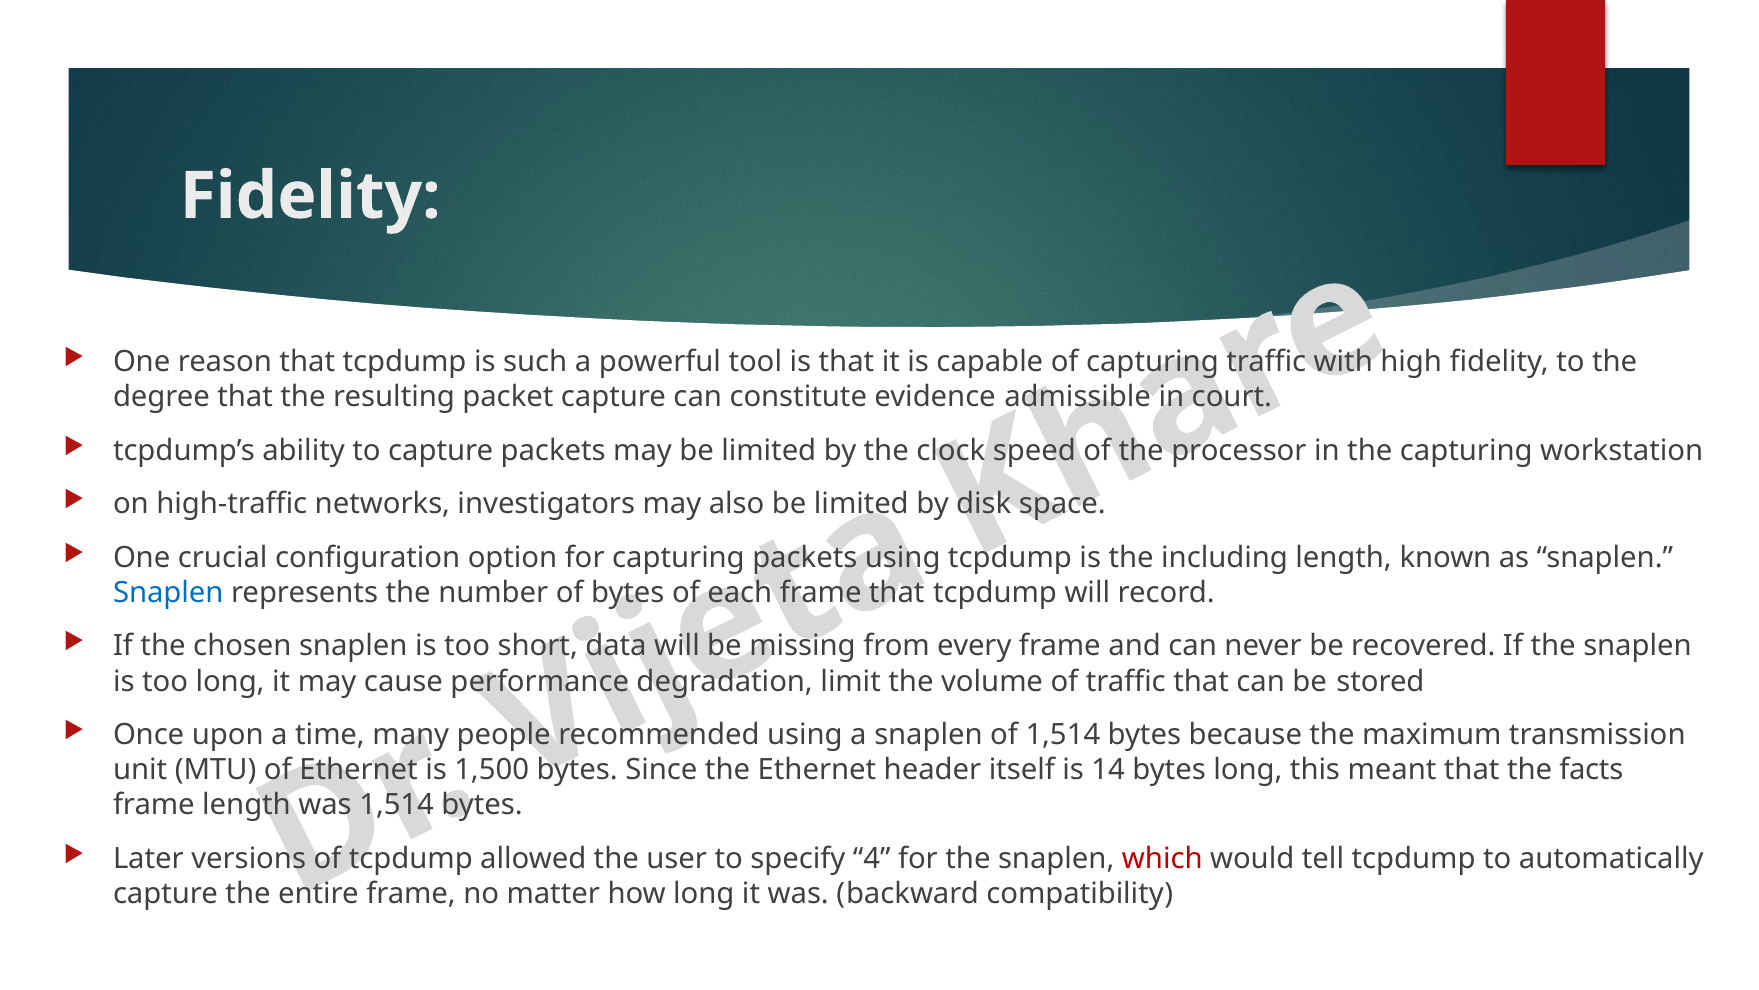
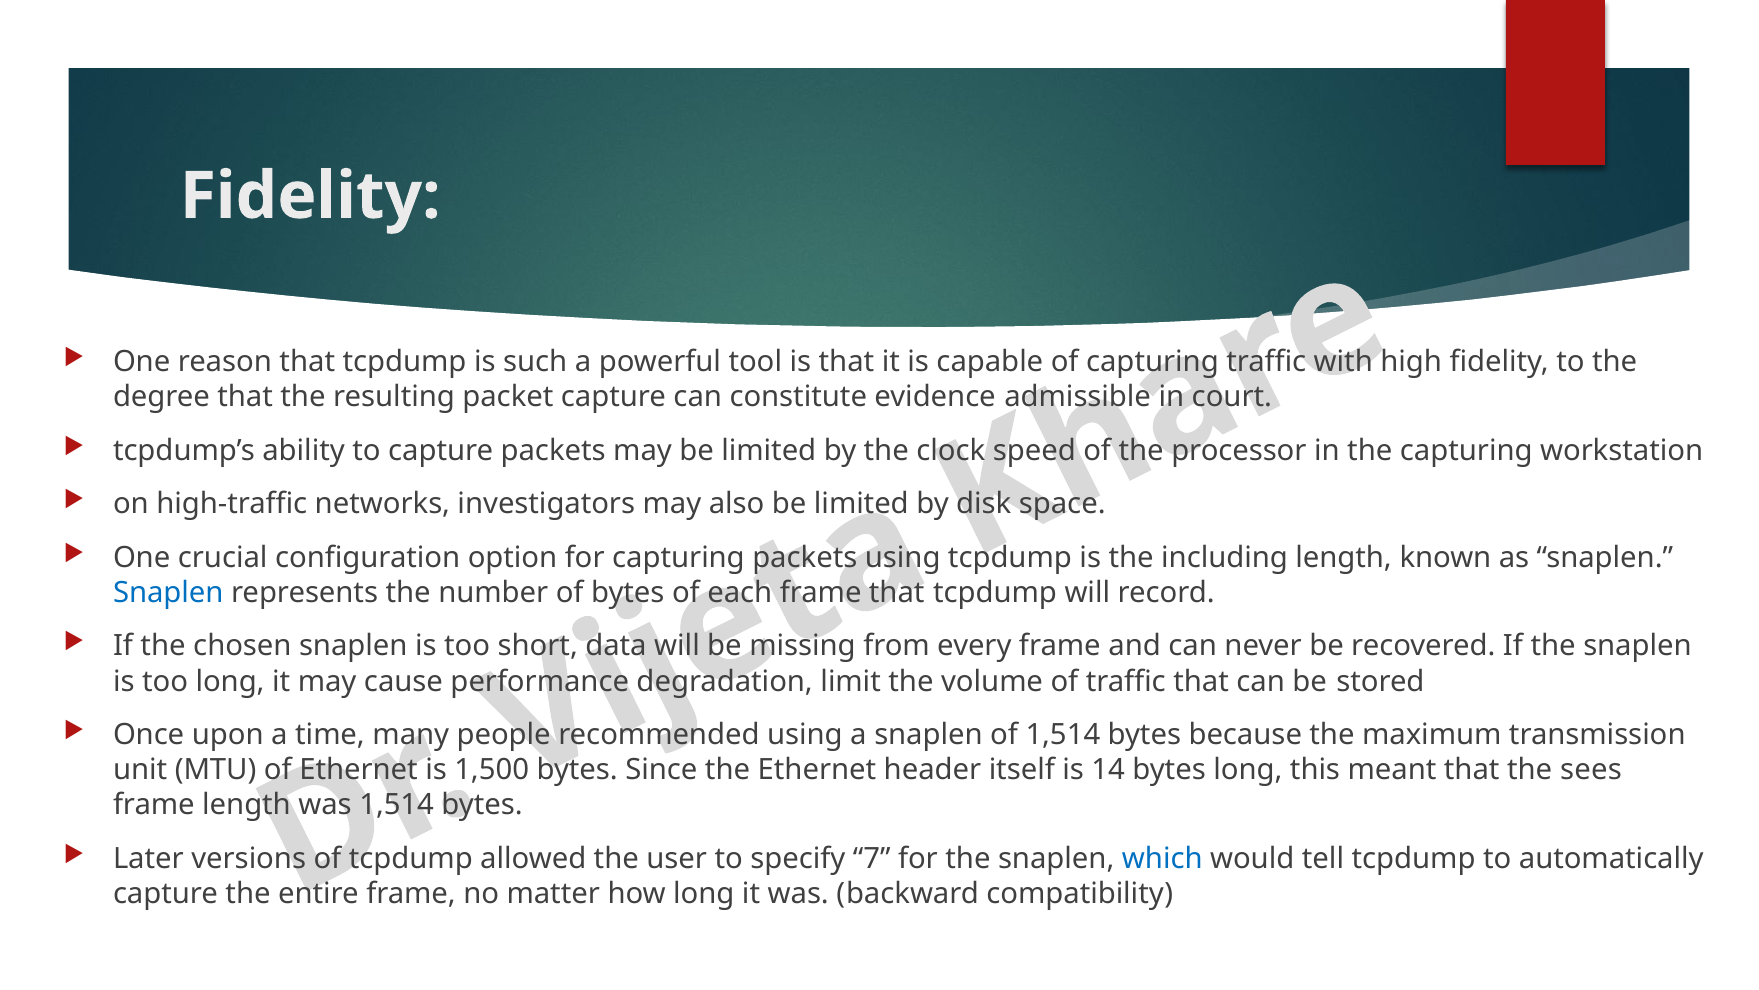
facts: facts -> sees
4: 4 -> 7
which colour: red -> blue
